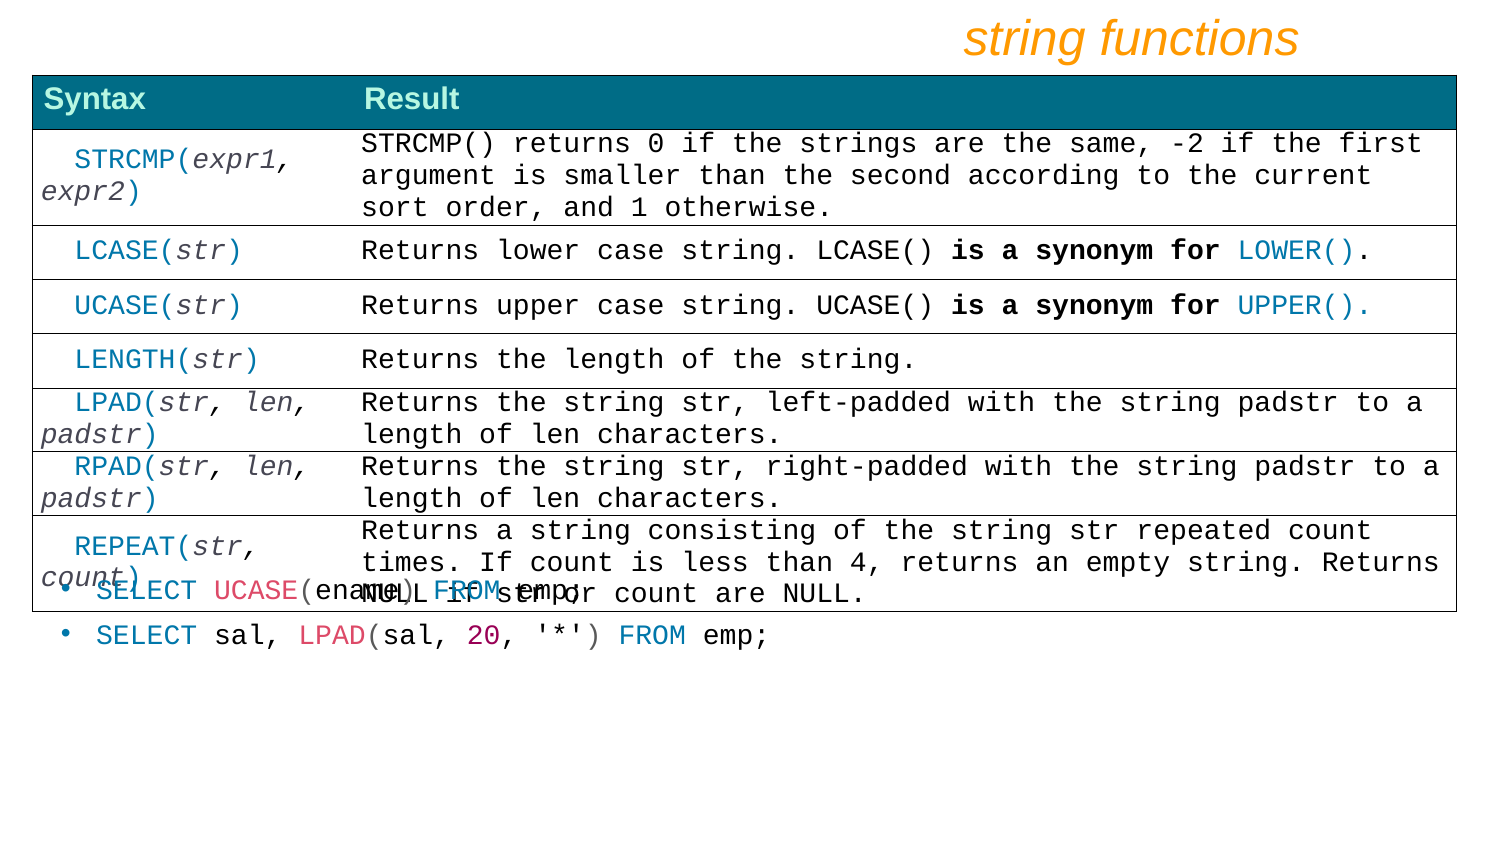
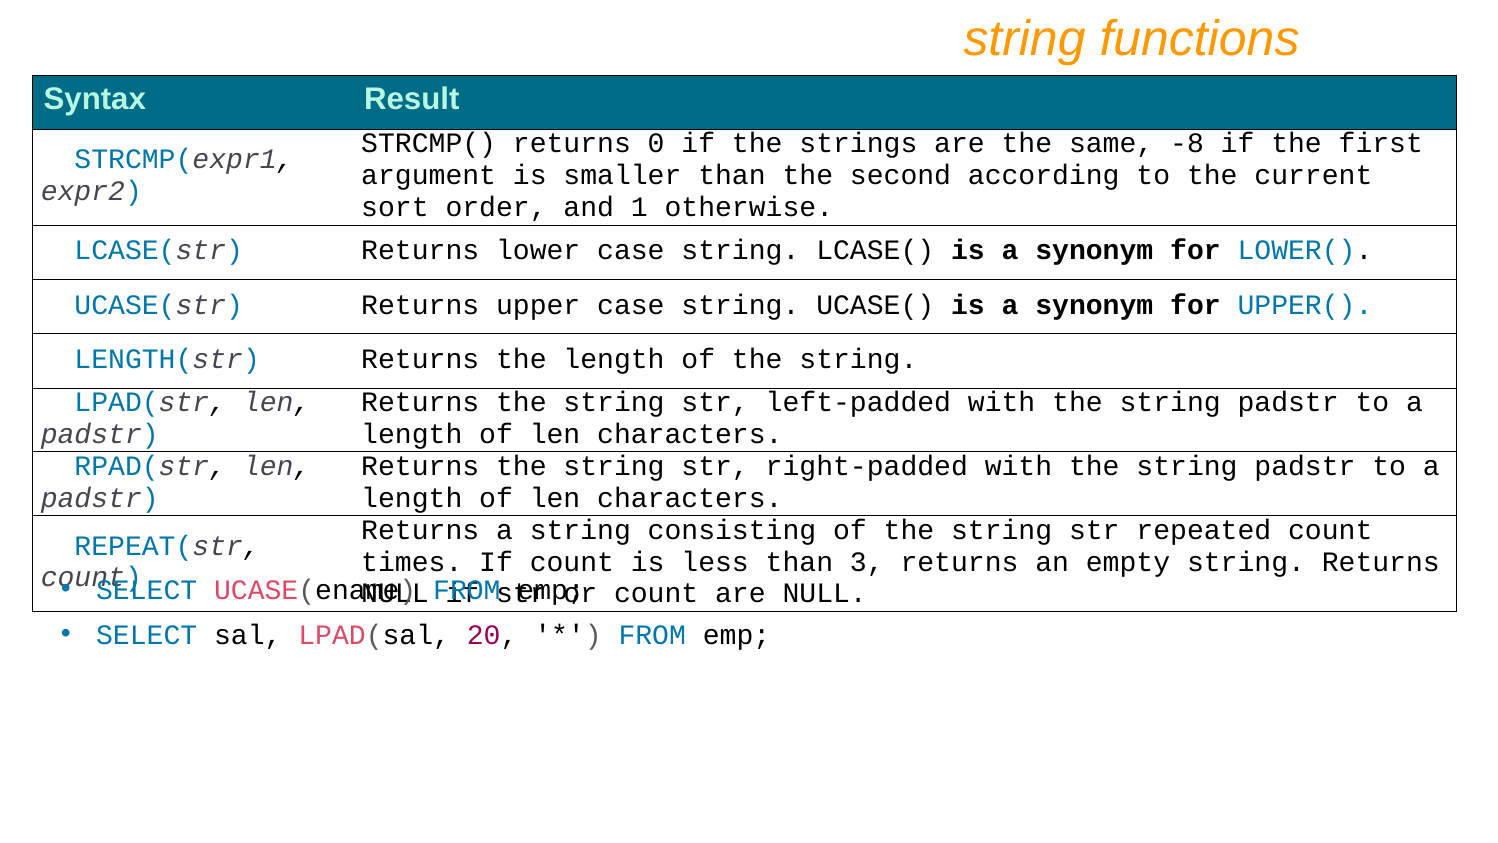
-2: -2 -> -8
4: 4 -> 3
